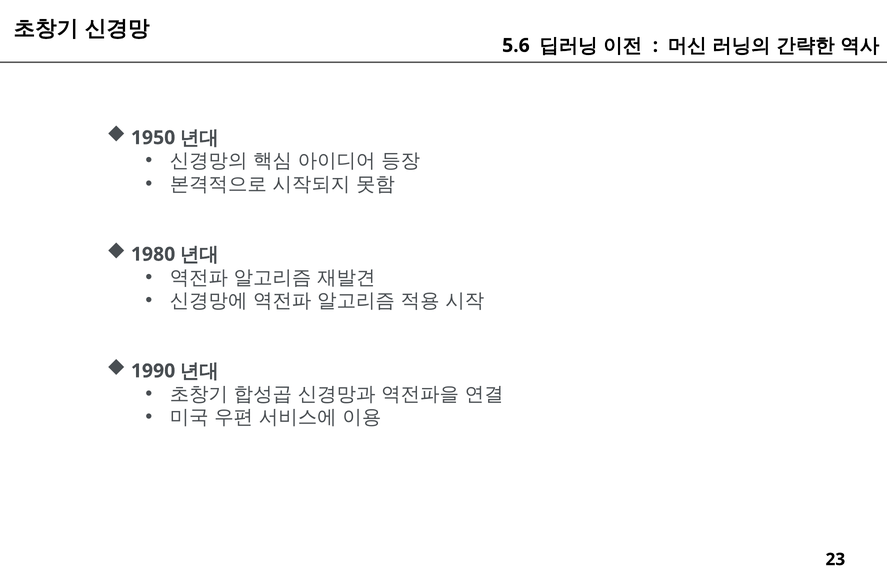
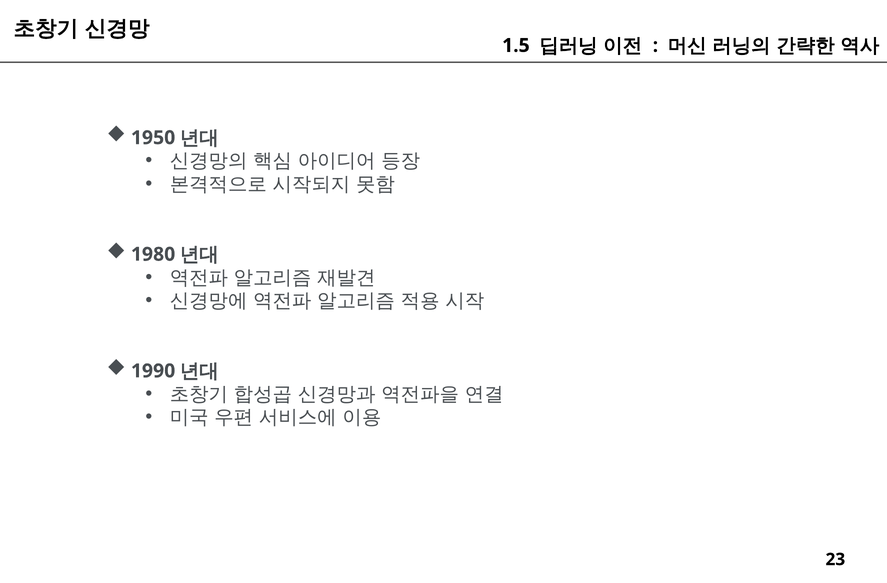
5.6: 5.6 -> 1.5
